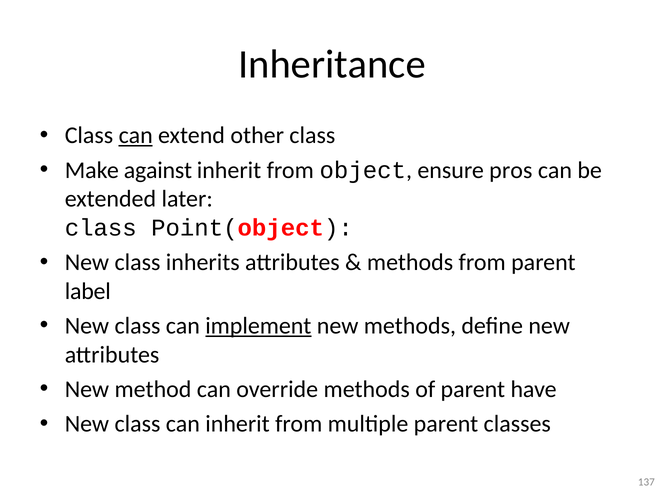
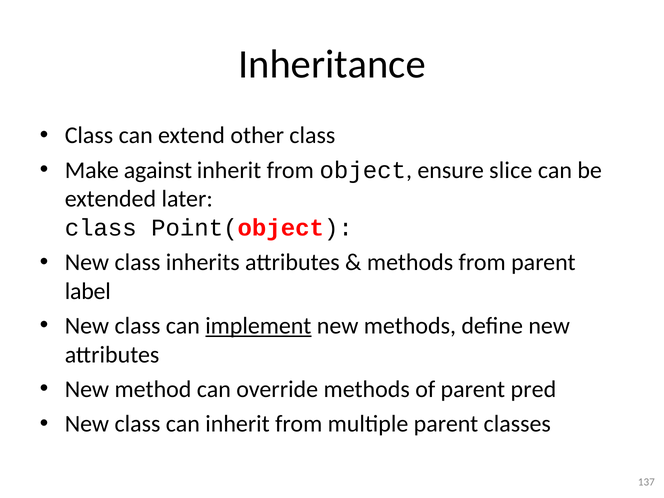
can at (136, 136) underline: present -> none
pros: pros -> slice
have: have -> pred
